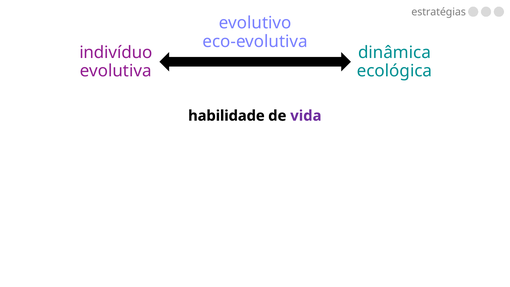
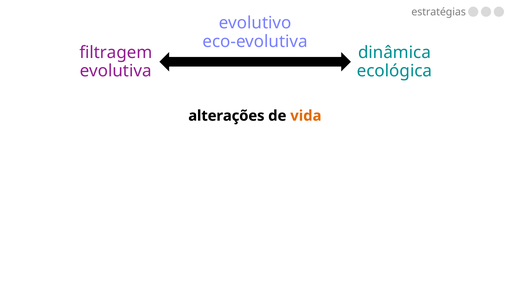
indivíduo: indivíduo -> filtragem
habilidade: habilidade -> alterações
vida colour: purple -> orange
